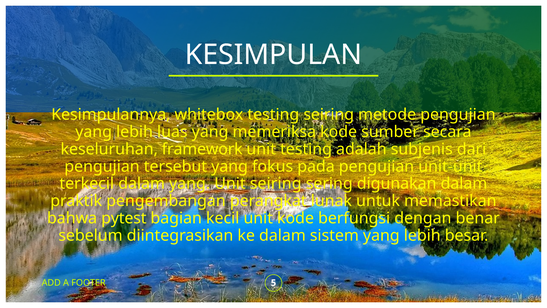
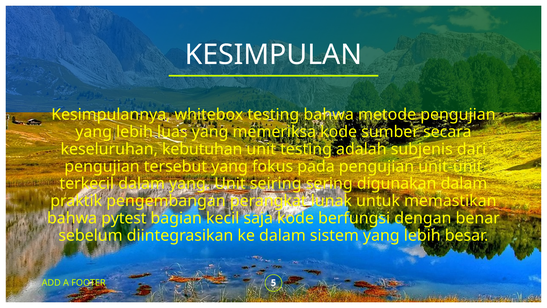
testing seiring: seiring -> bahwa
framework: framework -> kebutuhan
kecil unit: unit -> saja
